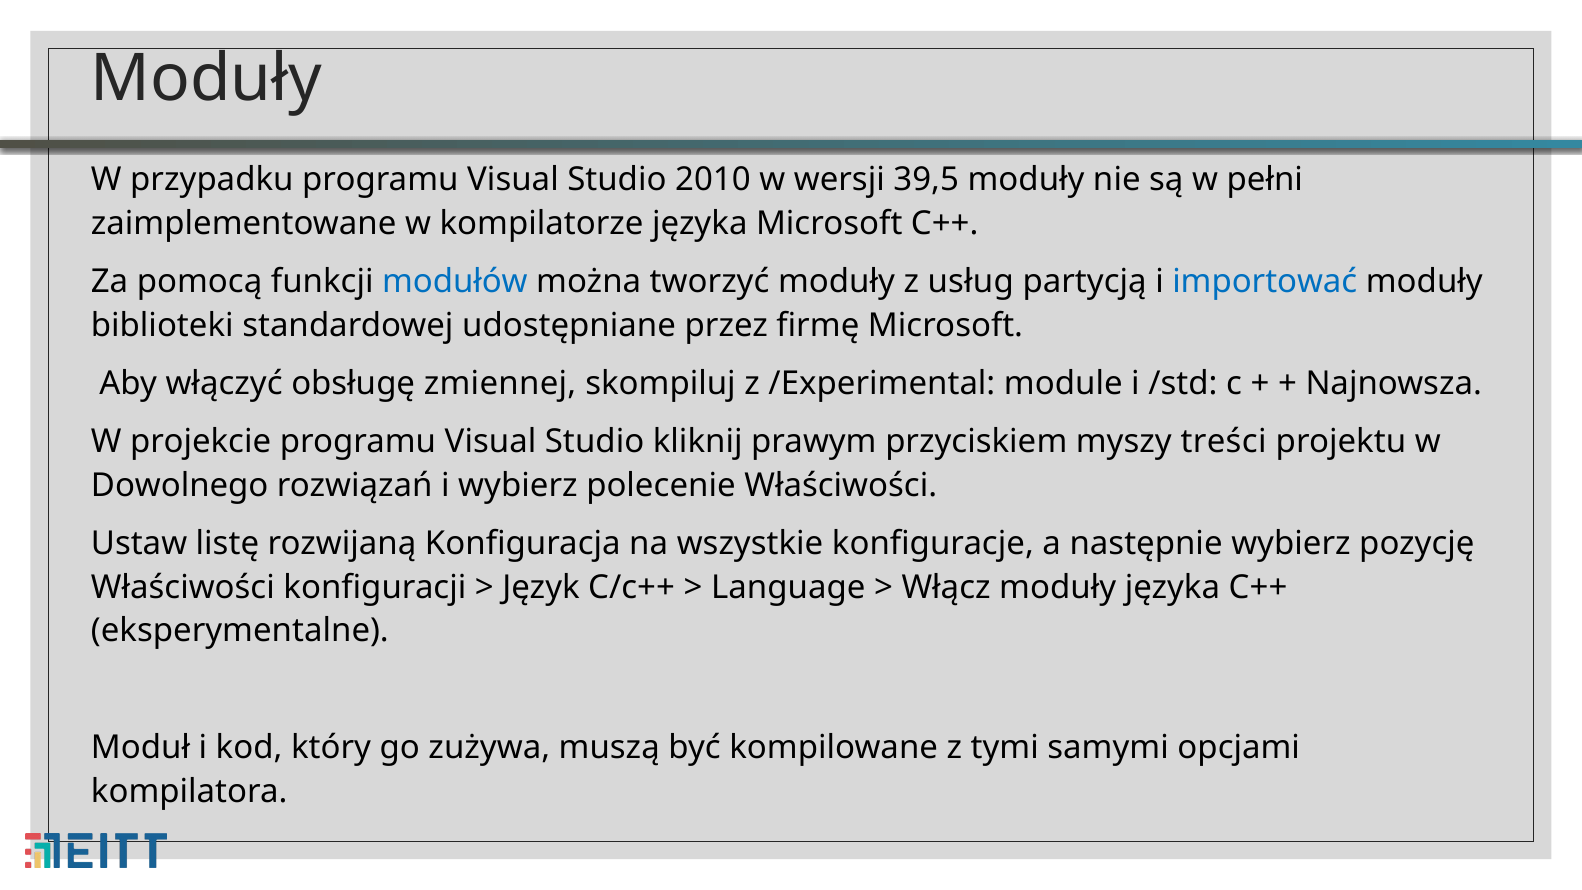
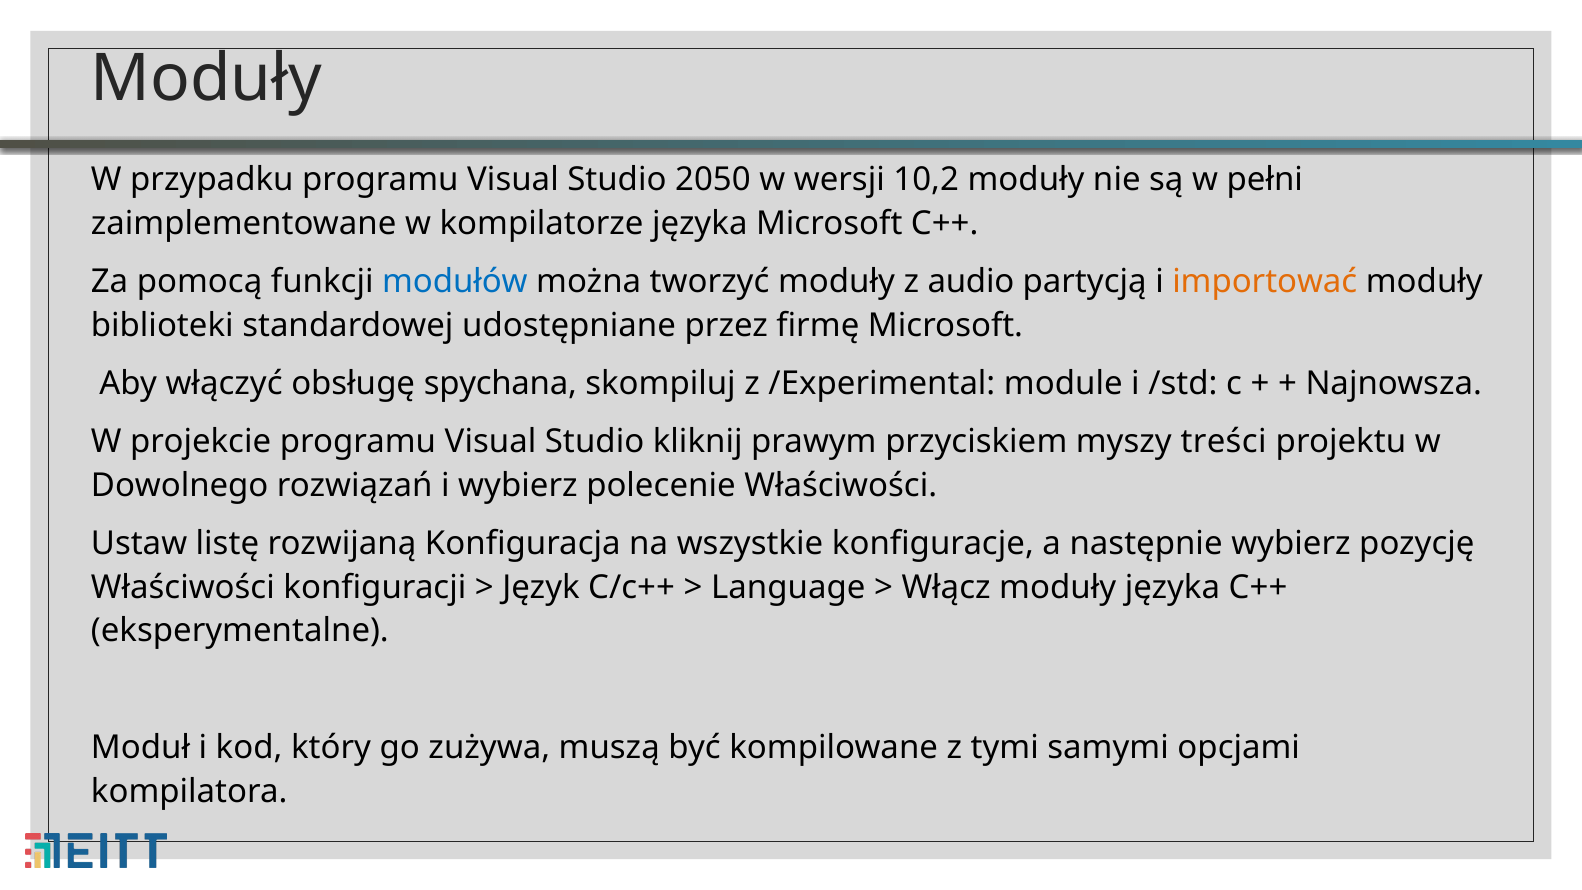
2010: 2010 -> 2050
39,5: 39,5 -> 10,2
usług: usług -> audio
importować colour: blue -> orange
zmiennej: zmiennej -> spychana
